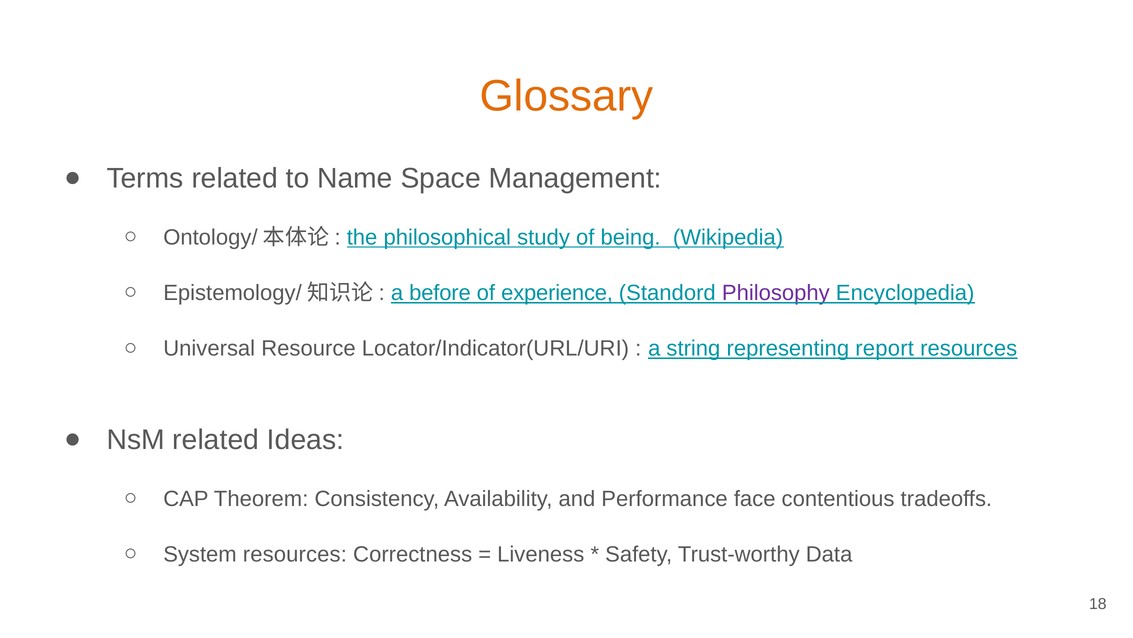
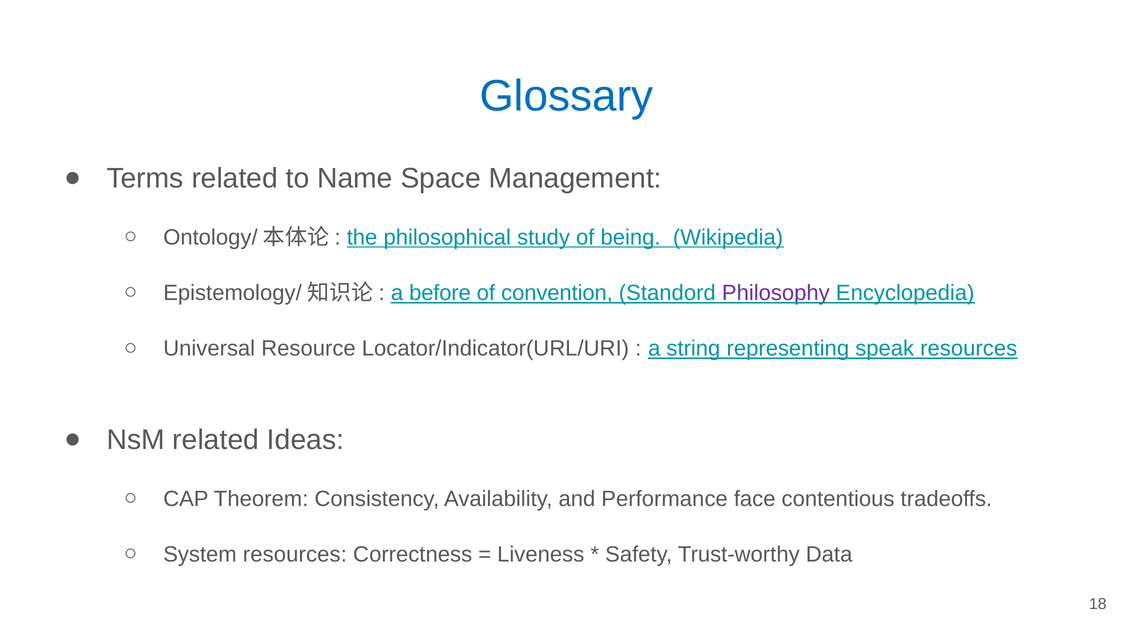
Glossary colour: orange -> blue
experience: experience -> convention
report: report -> speak
